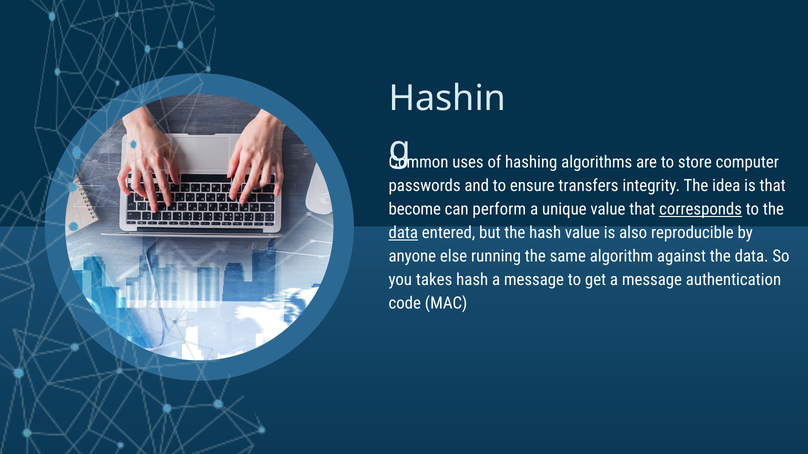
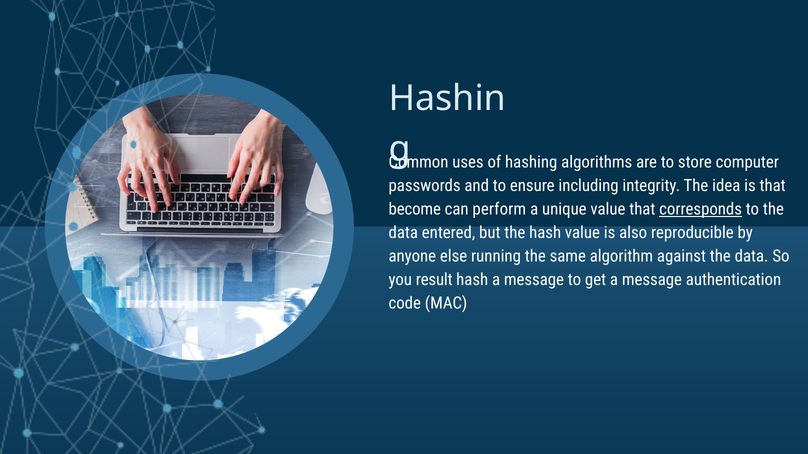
transfers: transfers -> including
data at (403, 233) underline: present -> none
takes: takes -> result
